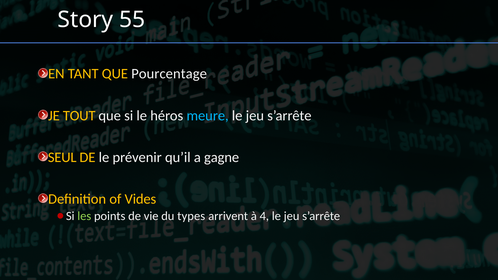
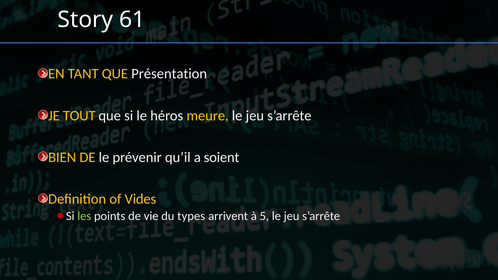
55: 55 -> 61
Pourcentage: Pourcentage -> Présentation
meure colour: light blue -> yellow
SEUL: SEUL -> BIEN
gagne: gagne -> soient
4: 4 -> 5
